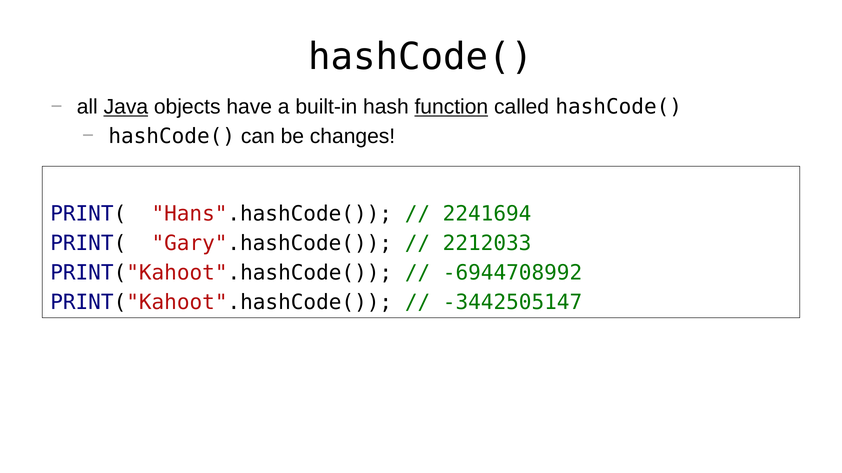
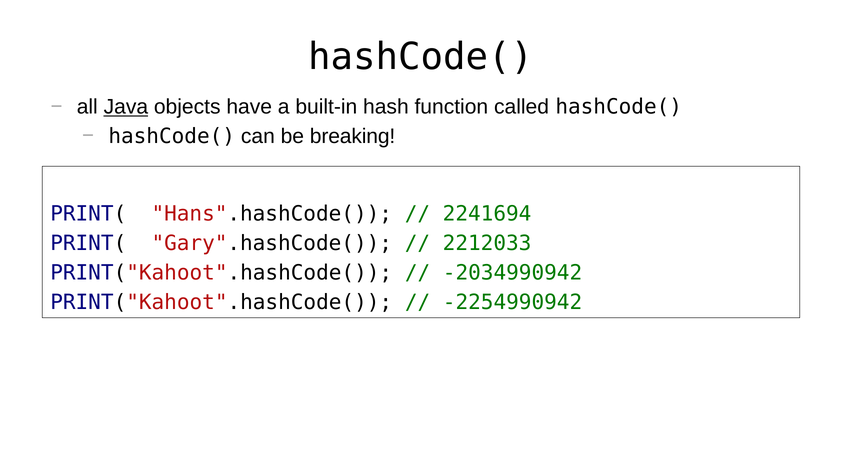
function underline: present -> none
changes: changes -> breaking
-6944708992: -6944708992 -> -2034990942
-3442505147: -3442505147 -> -2254990942
